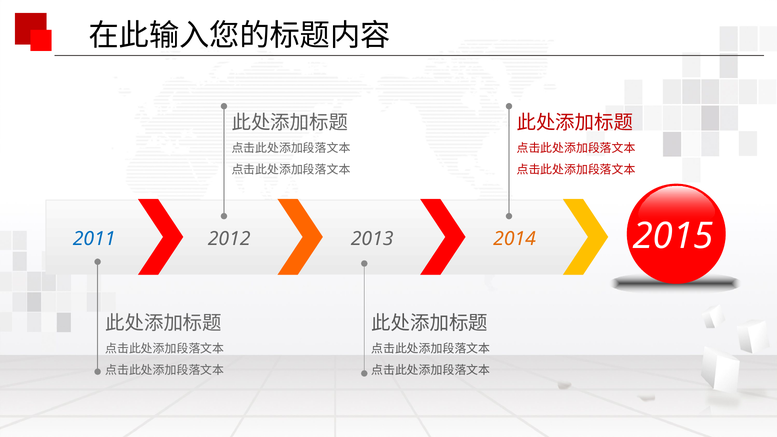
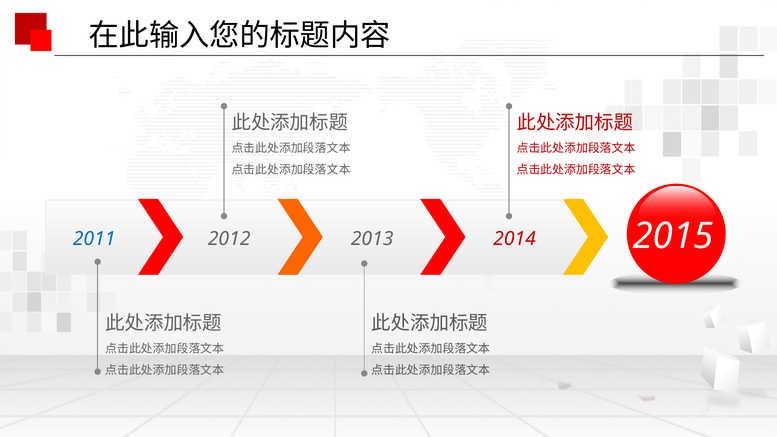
2014 colour: orange -> red
